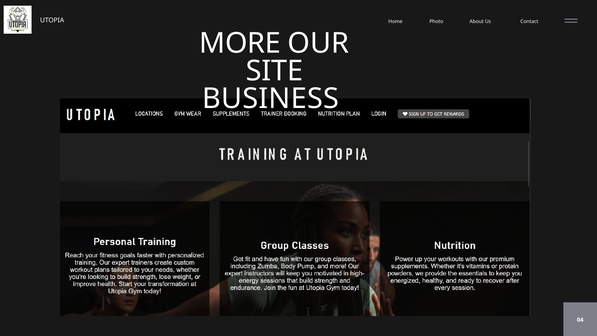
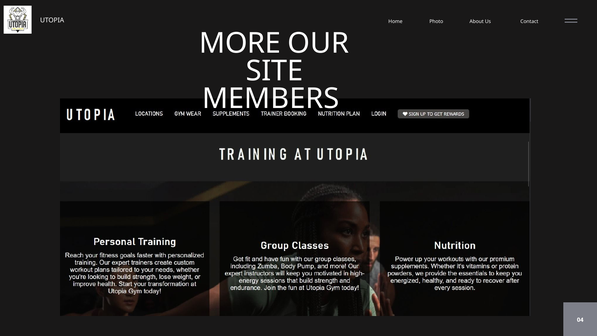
BUSINESS: BUSINESS -> MEMBERS
